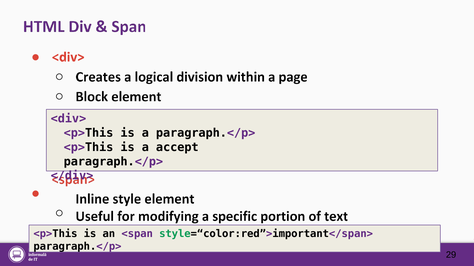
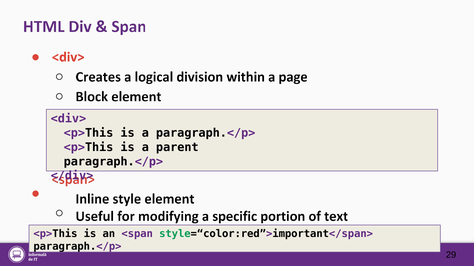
accept: accept -> parent
